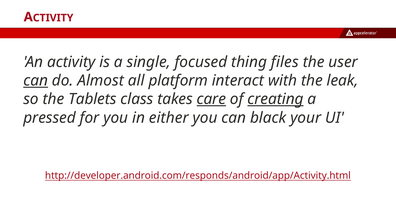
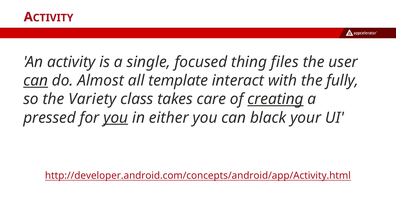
platform: platform -> template
leak: leak -> fully
Tablets: Tablets -> Variety
care underline: present -> none
you at (116, 118) underline: none -> present
http://developer.android.com/responds/android/app/Activity.html: http://developer.android.com/responds/android/app/Activity.html -> http://developer.android.com/concepts/android/app/Activity.html
